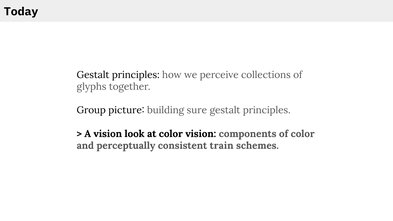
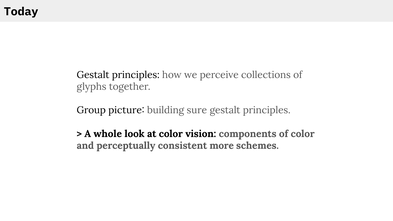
A vision: vision -> whole
train: train -> more
